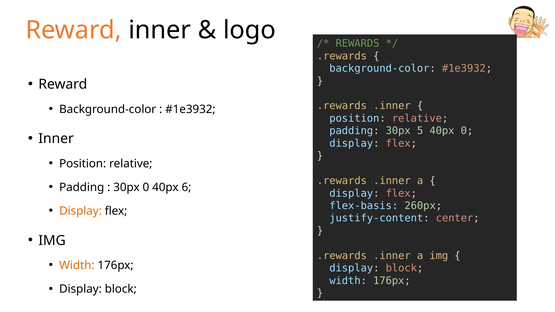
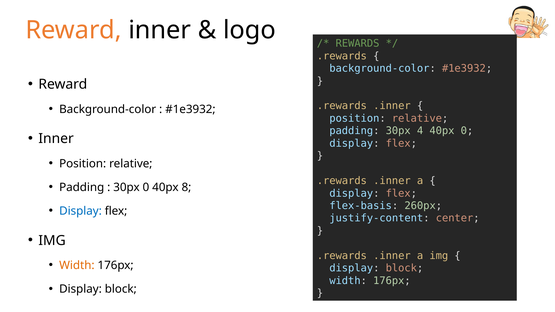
5: 5 -> 4
6: 6 -> 8
Display at (81, 211) colour: orange -> blue
